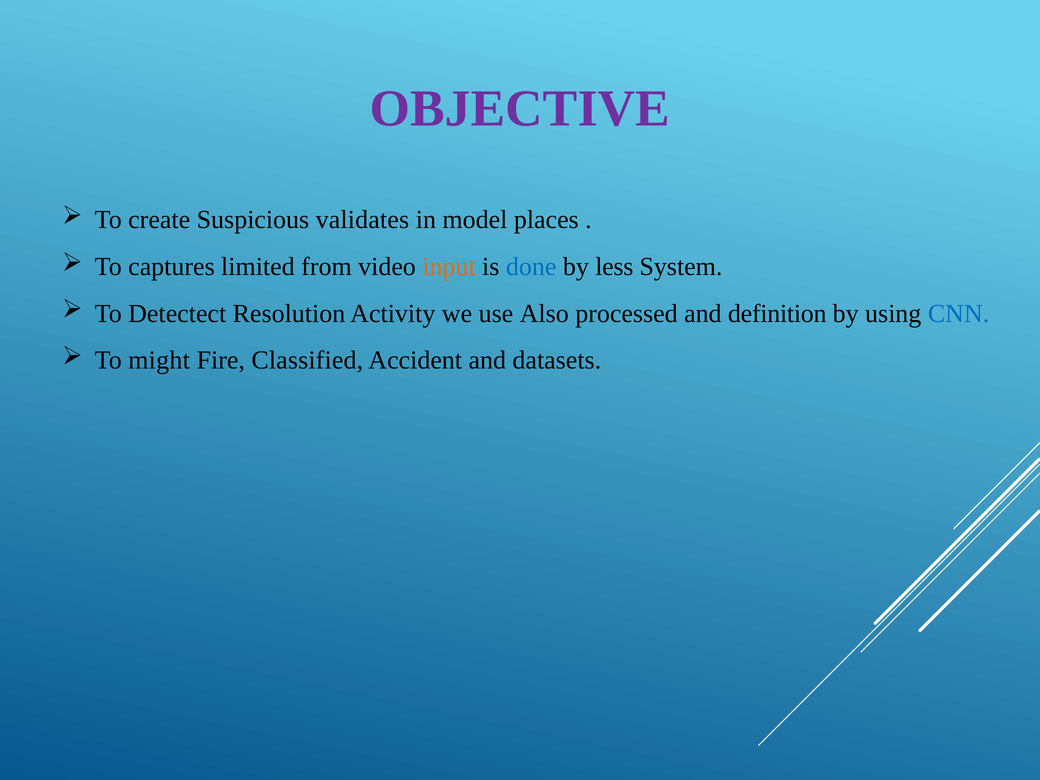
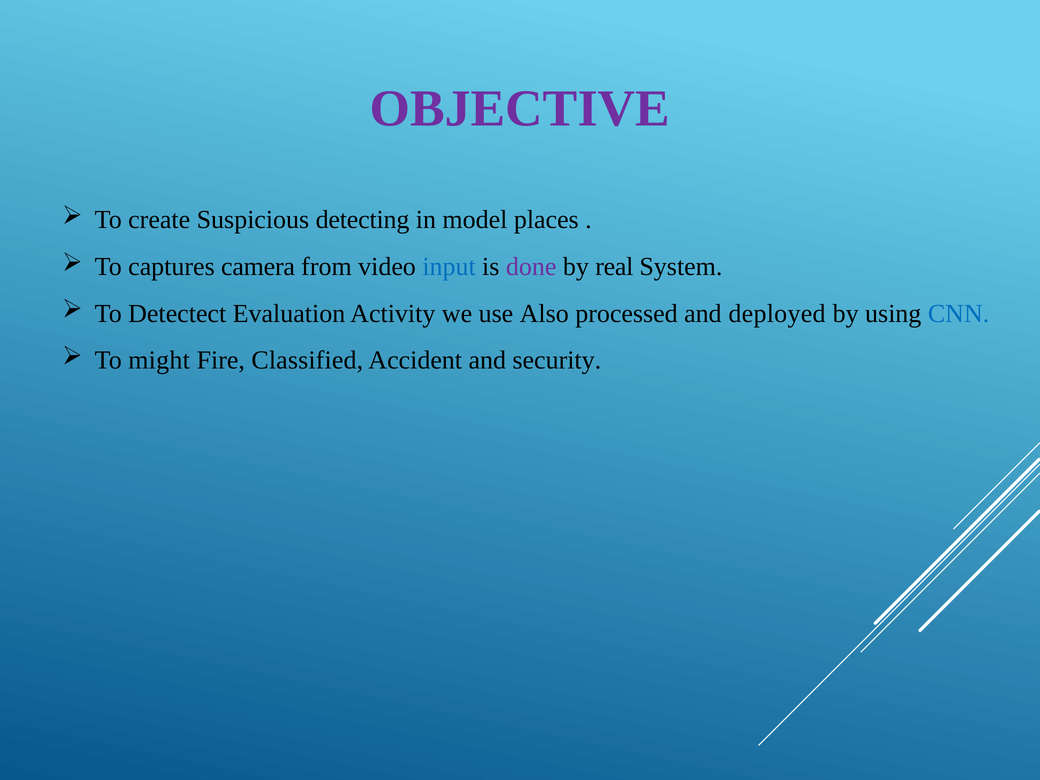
validates: validates -> detecting
limited: limited -> camera
input colour: orange -> blue
done colour: blue -> purple
less: less -> real
Resolution: Resolution -> Evaluation
definition: definition -> deployed
datasets: datasets -> security
